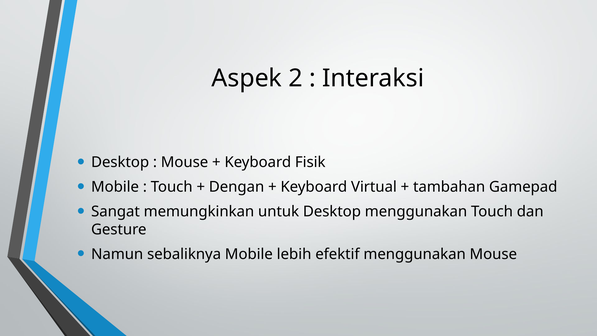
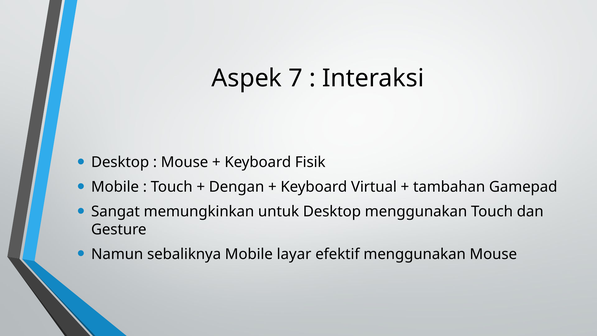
2: 2 -> 7
lebih: lebih -> layar
